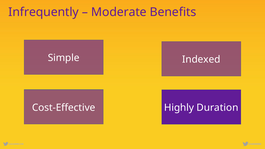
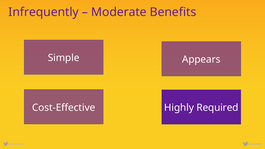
Indexed: Indexed -> Appears
Duration: Duration -> Required
